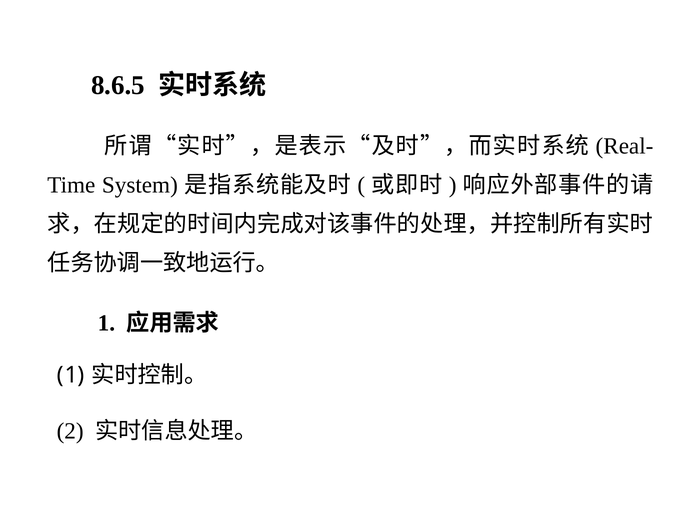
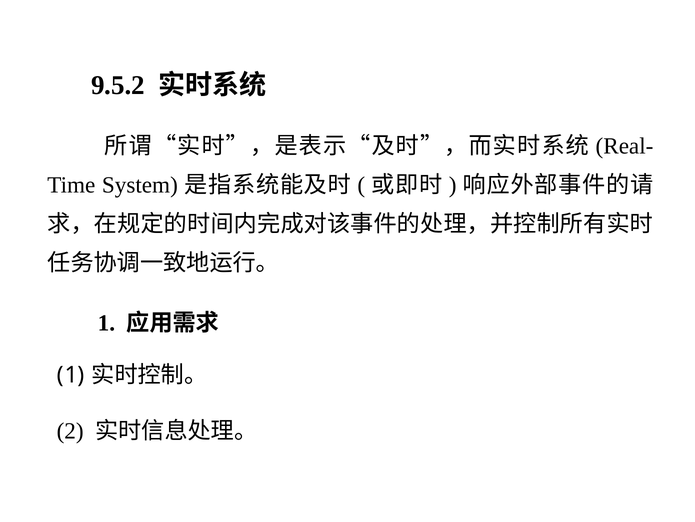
8.6.5: 8.6.5 -> 9.5.2
